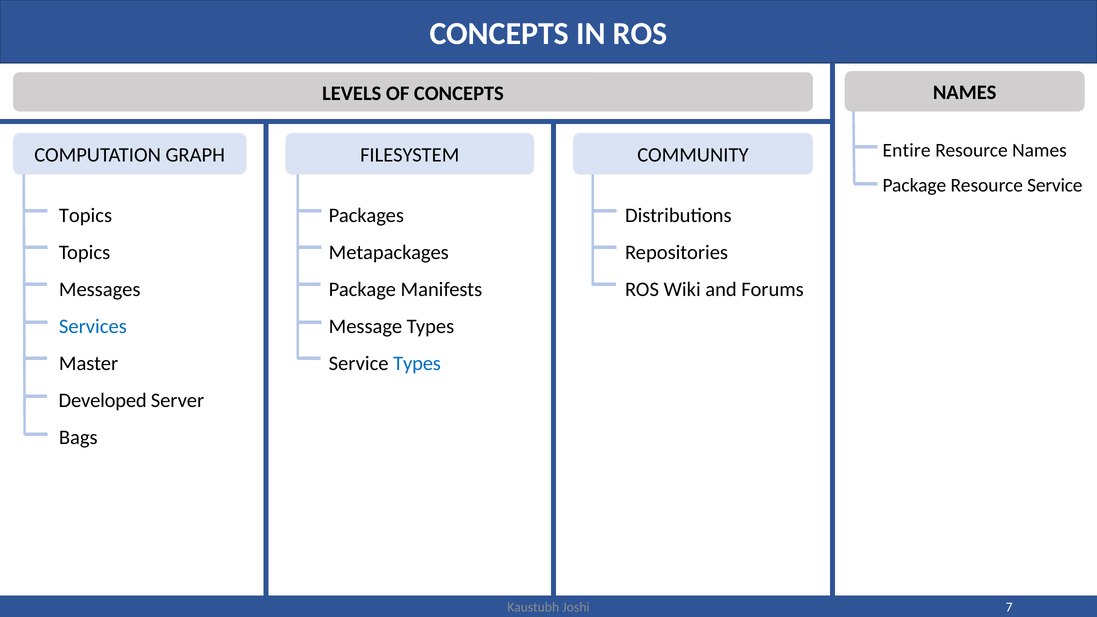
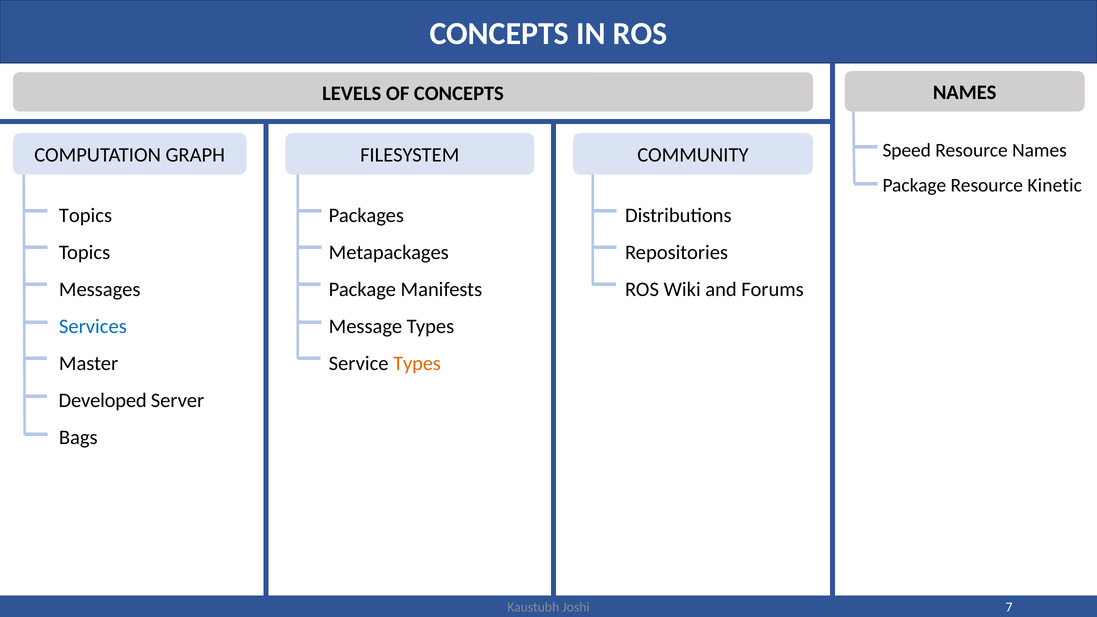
Entire: Entire -> Speed
Resource Service: Service -> Kinetic
Types at (417, 363) colour: blue -> orange
